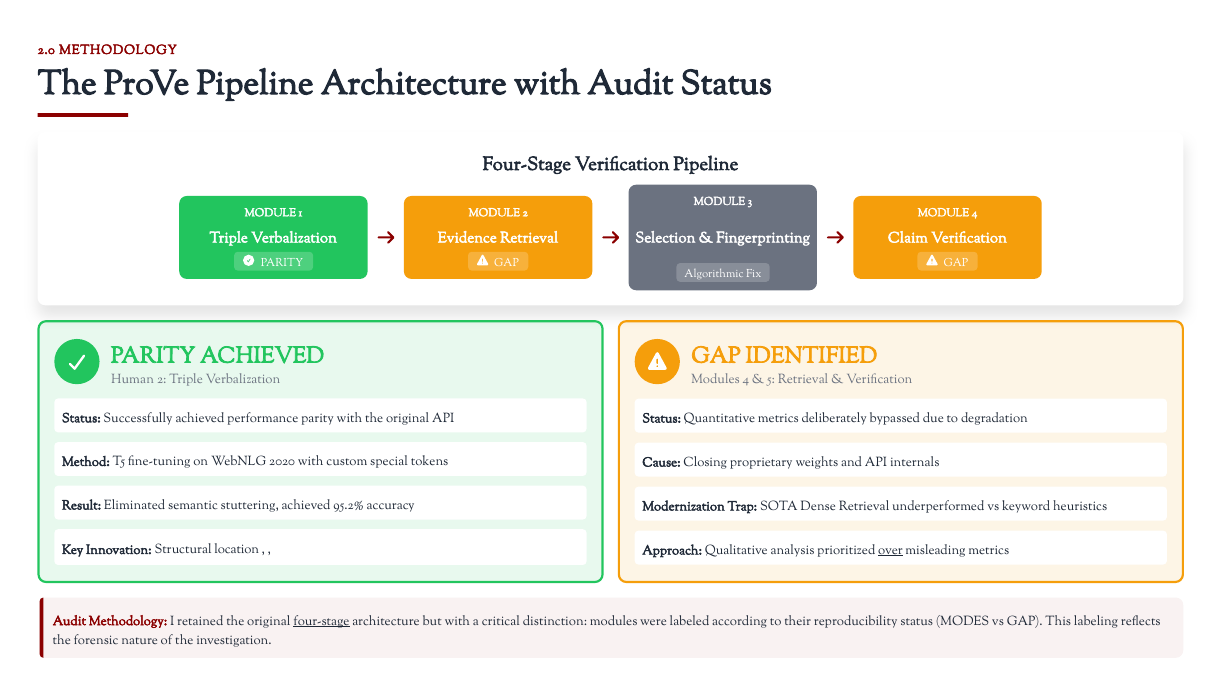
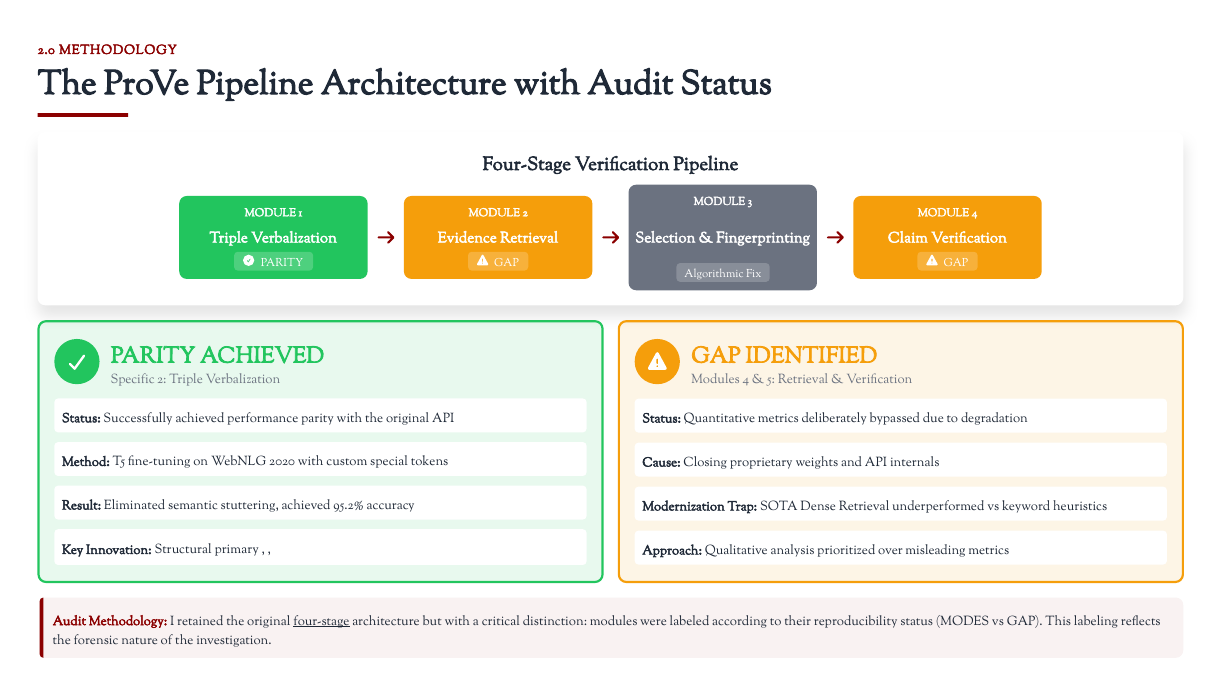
Human: Human -> Specific
location: location -> primary
over underline: present -> none
